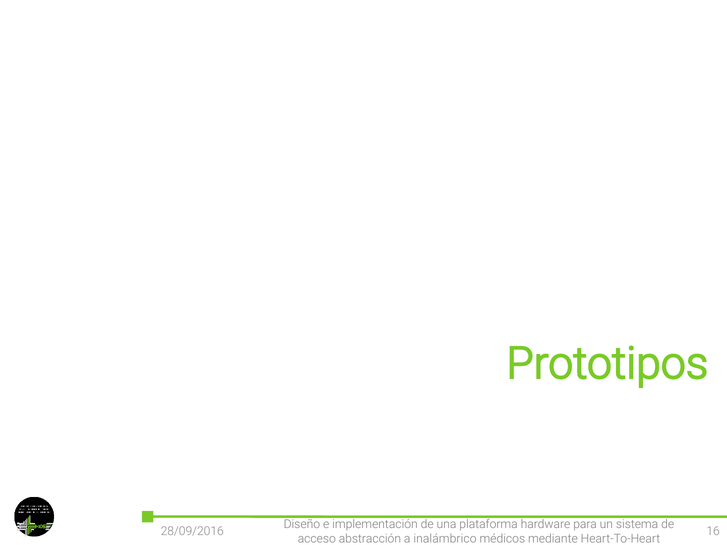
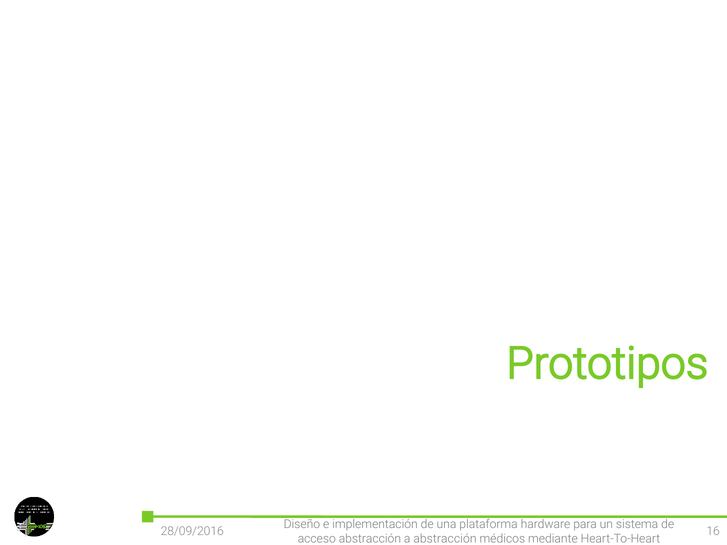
a inalámbrico: inalámbrico -> abstracción
